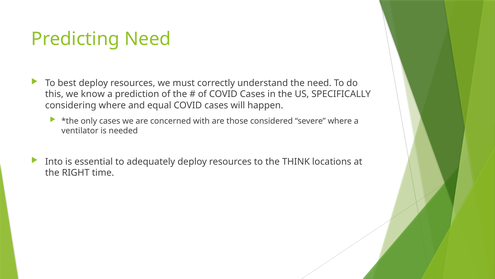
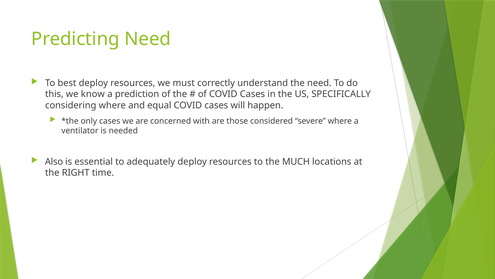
Into: Into -> Also
THINK: THINK -> MUCH
